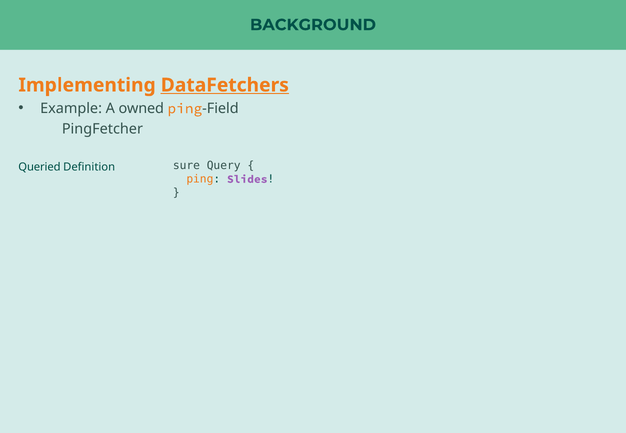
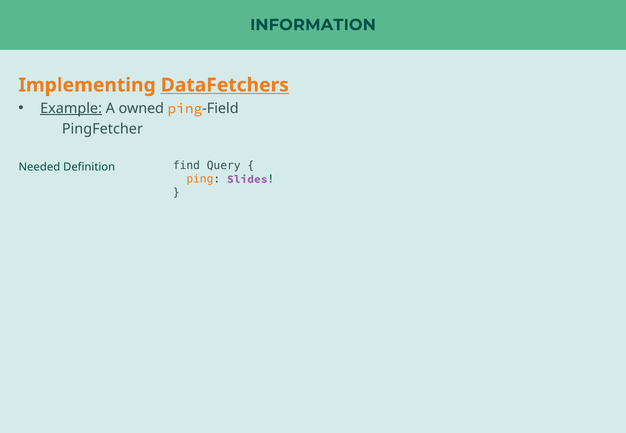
BACKGROUND: BACKGROUND -> INFORMATION
Example underline: none -> present
sure: sure -> find
Queried: Queried -> Needed
